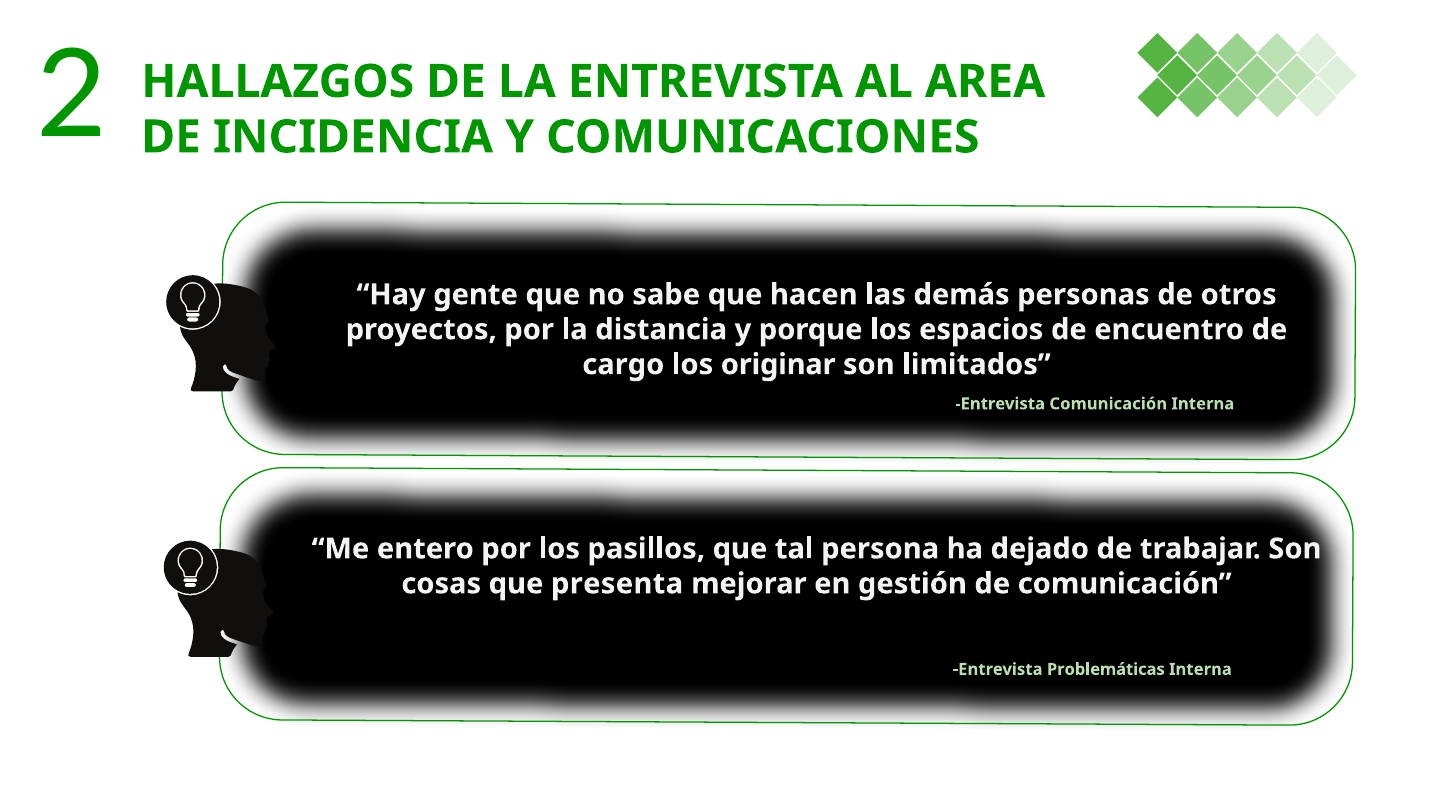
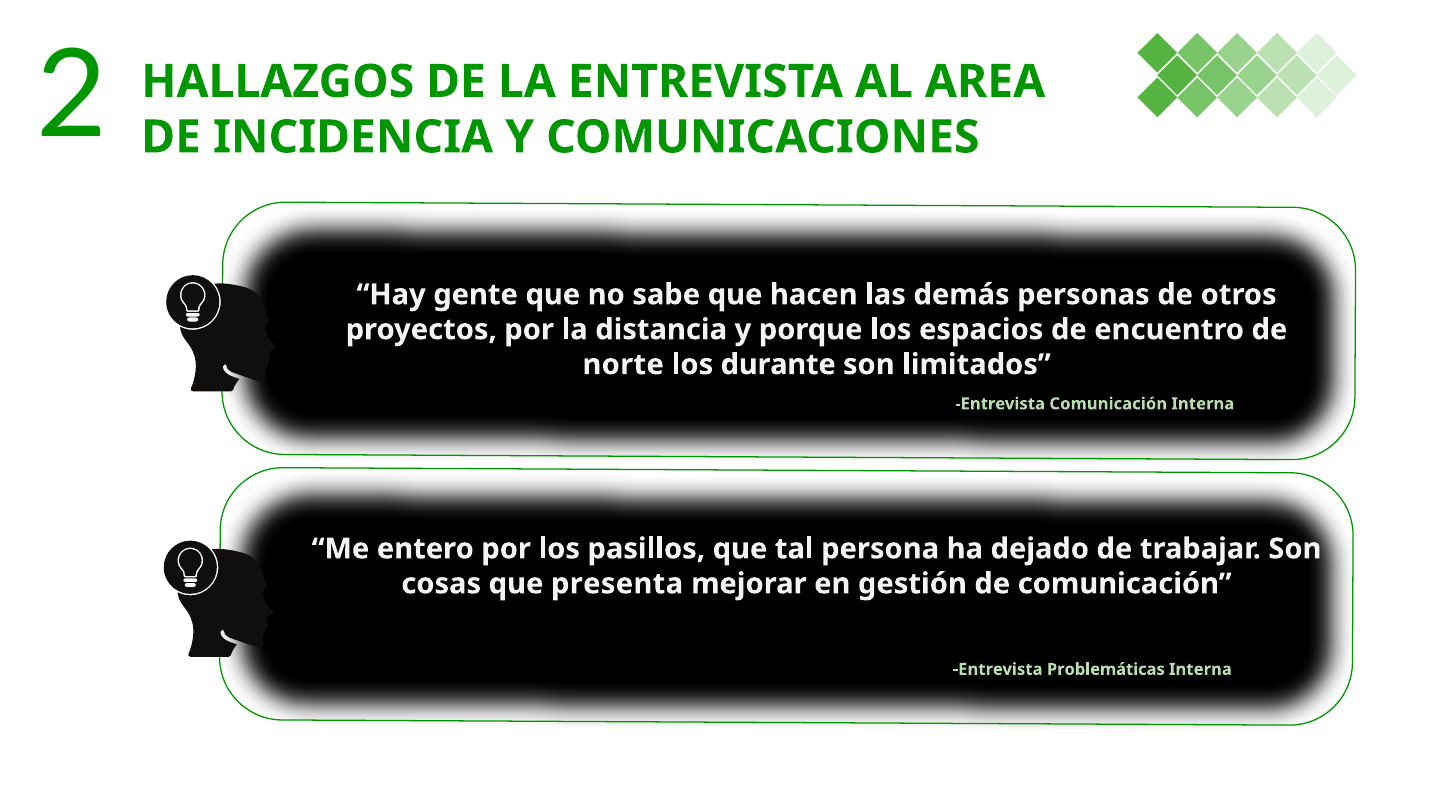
cargo: cargo -> norte
originar: originar -> durante
